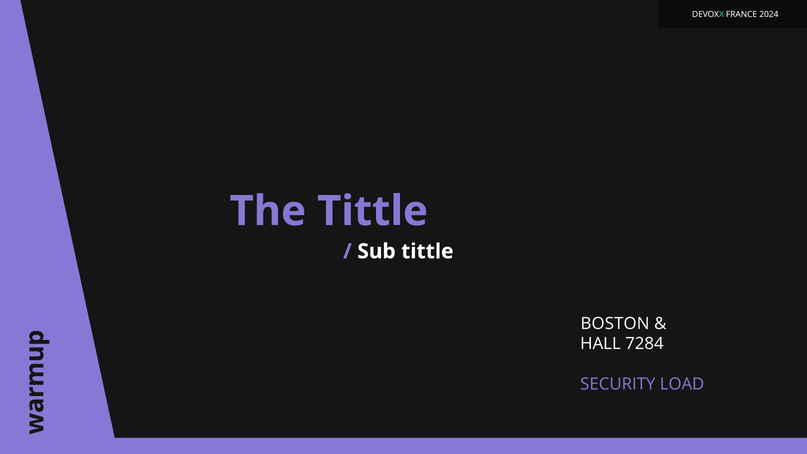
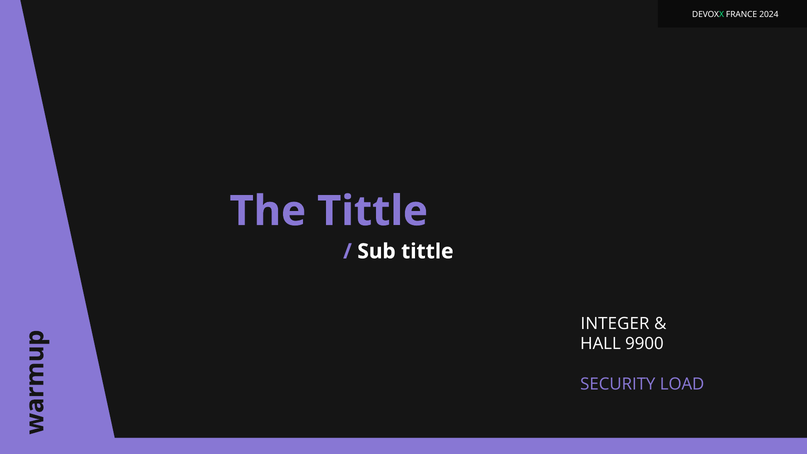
BOSTON: BOSTON -> INTEGER
7284: 7284 -> 9900
